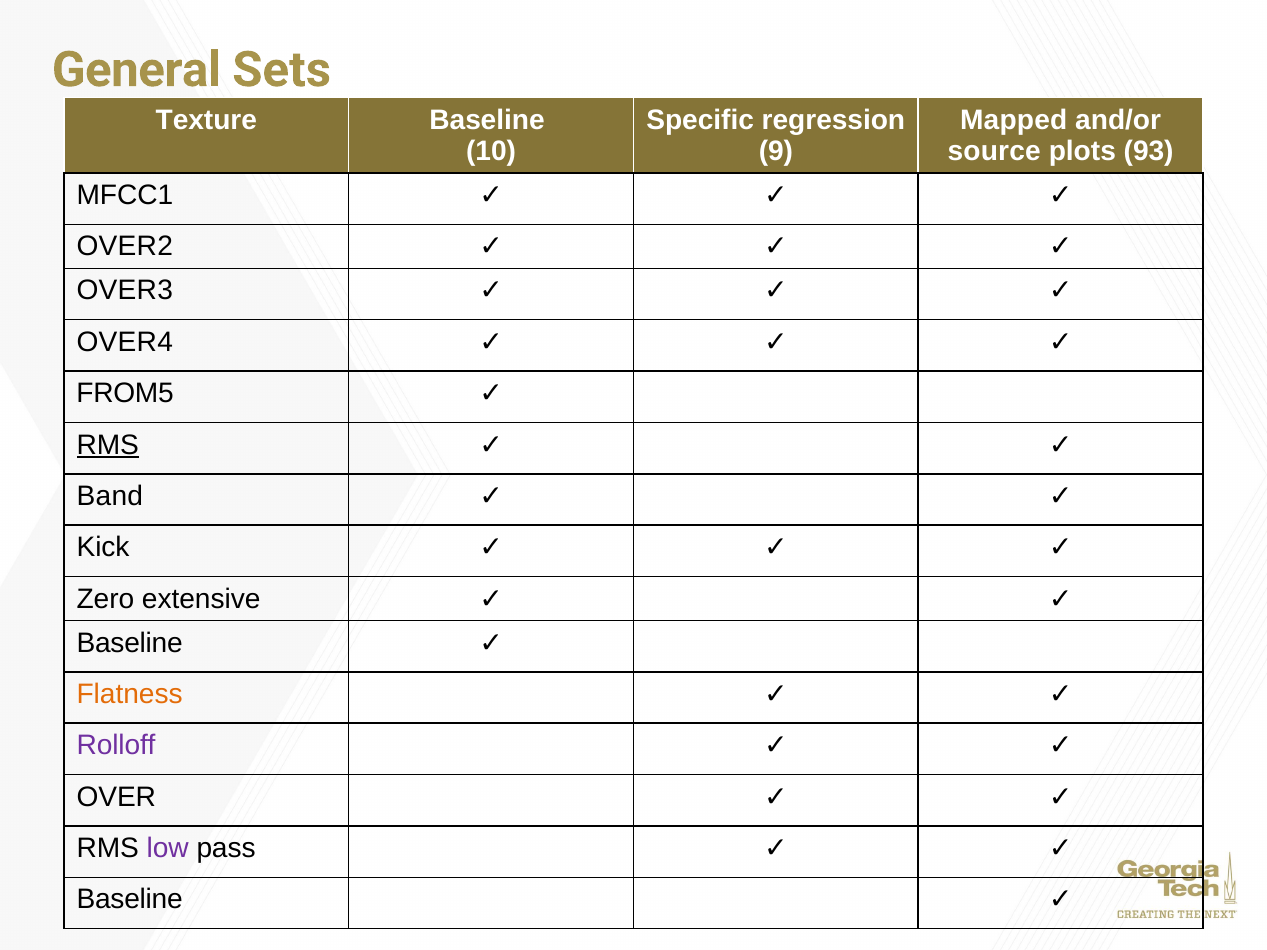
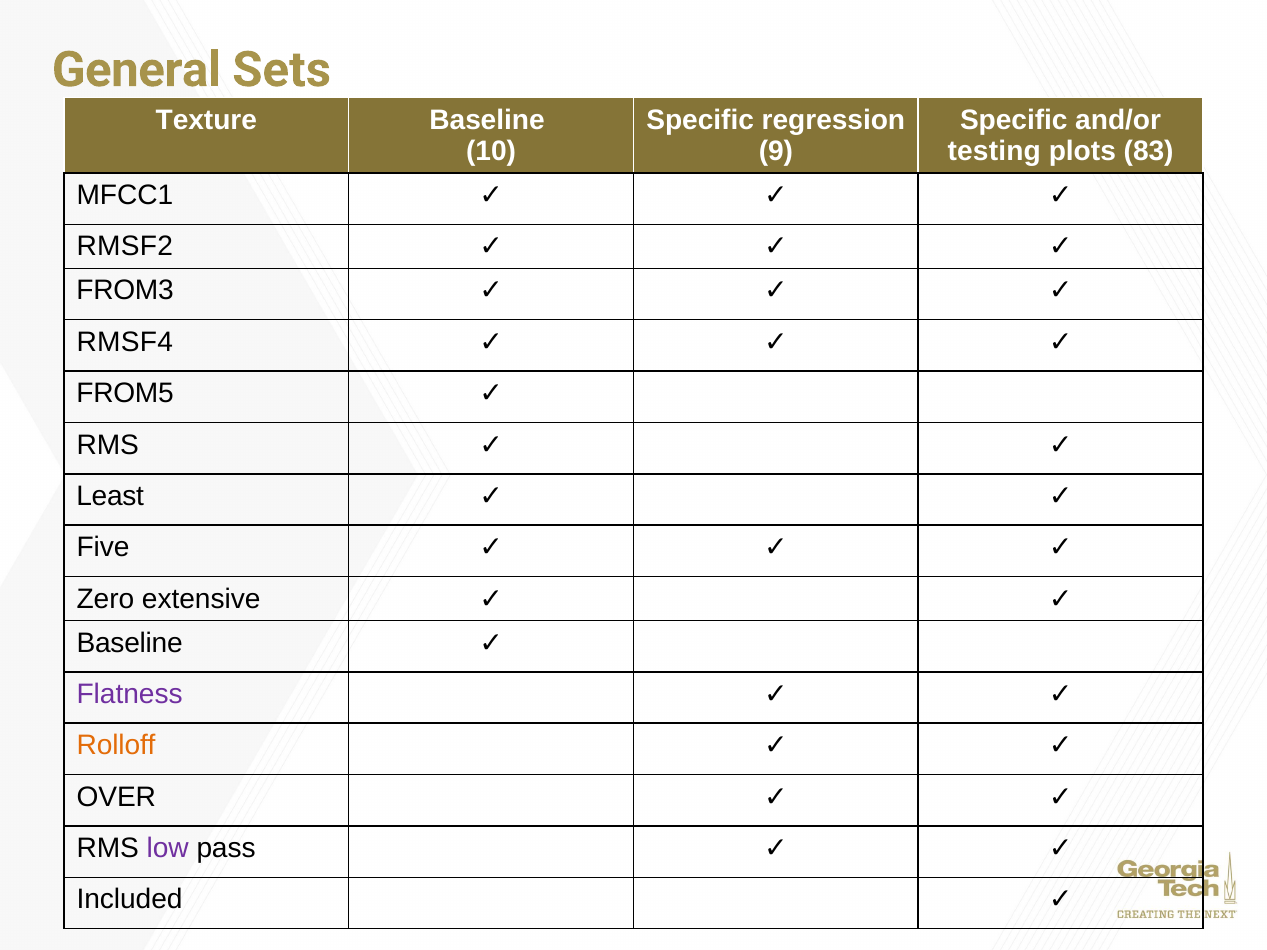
Mapped at (1014, 120): Mapped -> Specific
source: source -> testing
93: 93 -> 83
OVER2: OVER2 -> RMSF2
OVER3: OVER3 -> FROM3
OVER4: OVER4 -> RMSF4
RMS at (108, 445) underline: present -> none
Band: Band -> Least
Kick: Kick -> Five
Flatness colour: orange -> purple
Rolloff colour: purple -> orange
Baseline at (130, 900): Baseline -> Included
